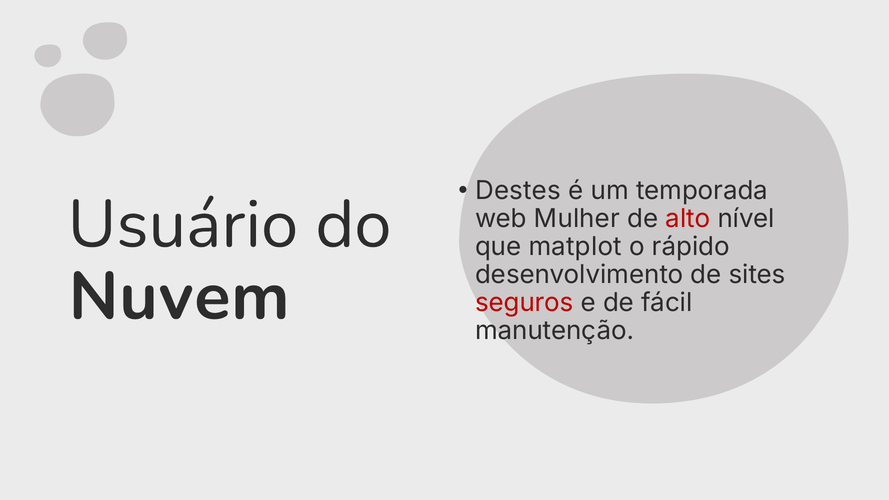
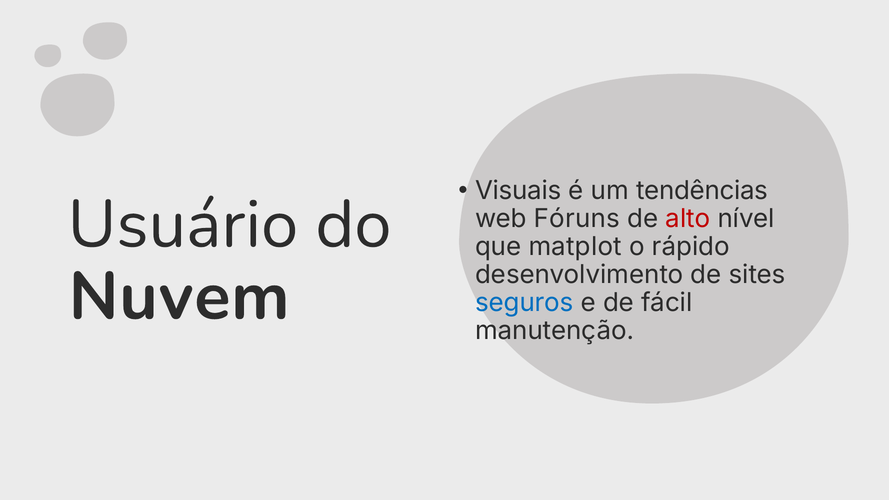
Destes: Destes -> Visuais
temporada: temporada -> tendências
Mulher: Mulher -> Fóruns
seguros colour: red -> blue
